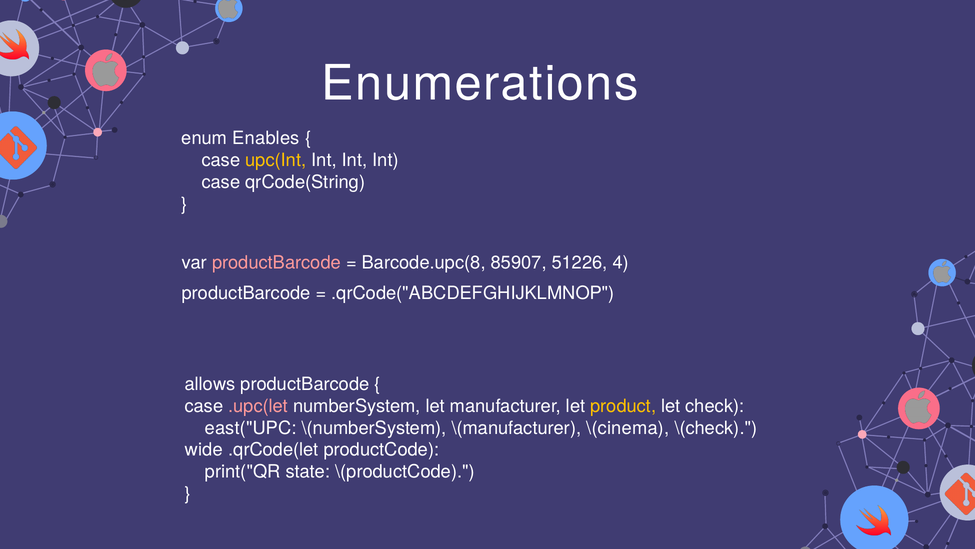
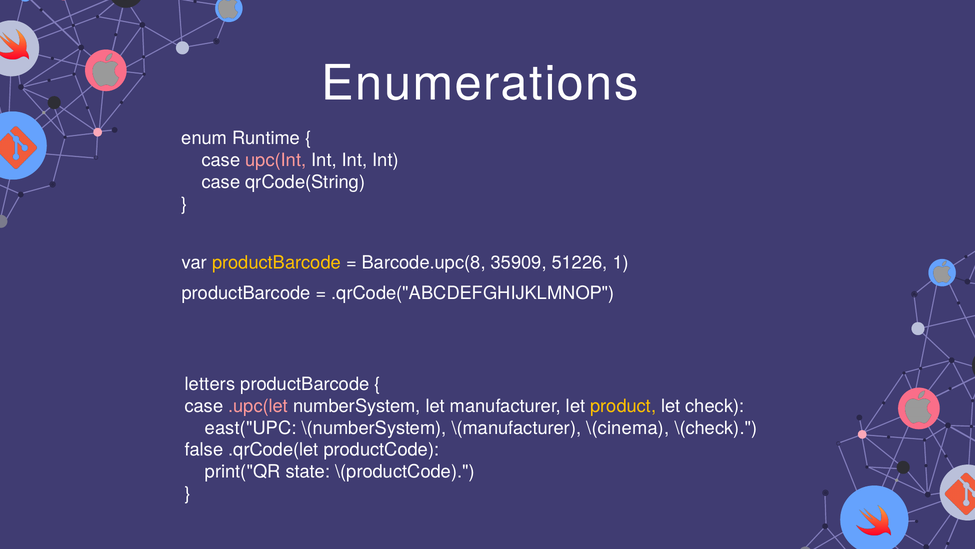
Enables: Enables -> Runtime
upc(Int colour: yellow -> pink
productBarcode at (276, 262) colour: pink -> yellow
85907: 85907 -> 35909
4: 4 -> 1
allows: allows -> letters
wide: wide -> false
